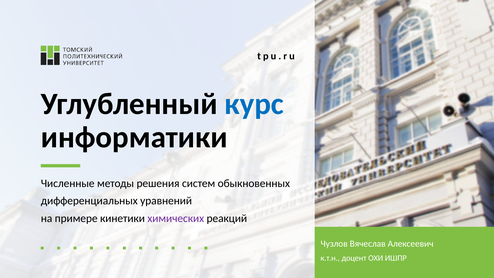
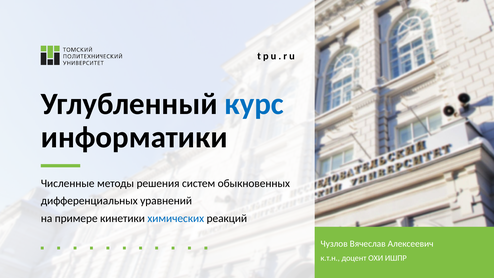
химических colour: purple -> blue
